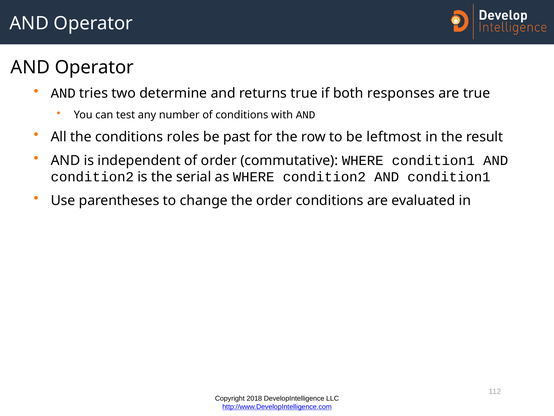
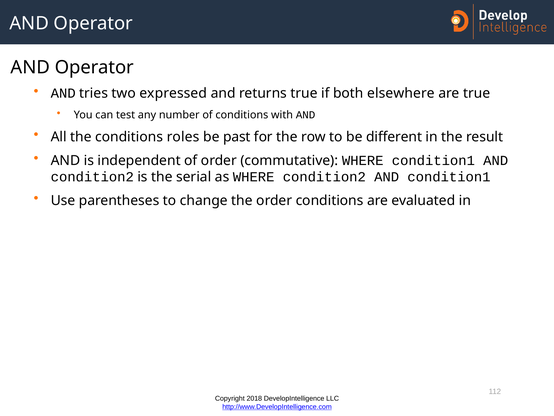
determine: determine -> expressed
responses: responses -> elsewhere
leftmost: leftmost -> different
